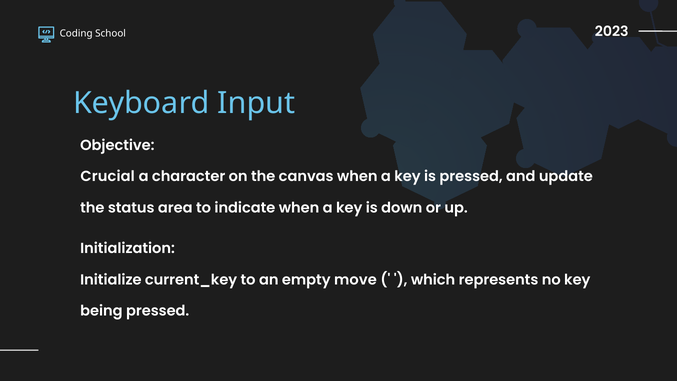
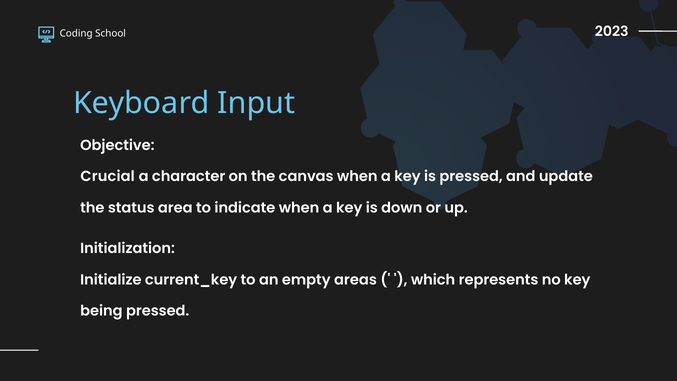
move: move -> areas
